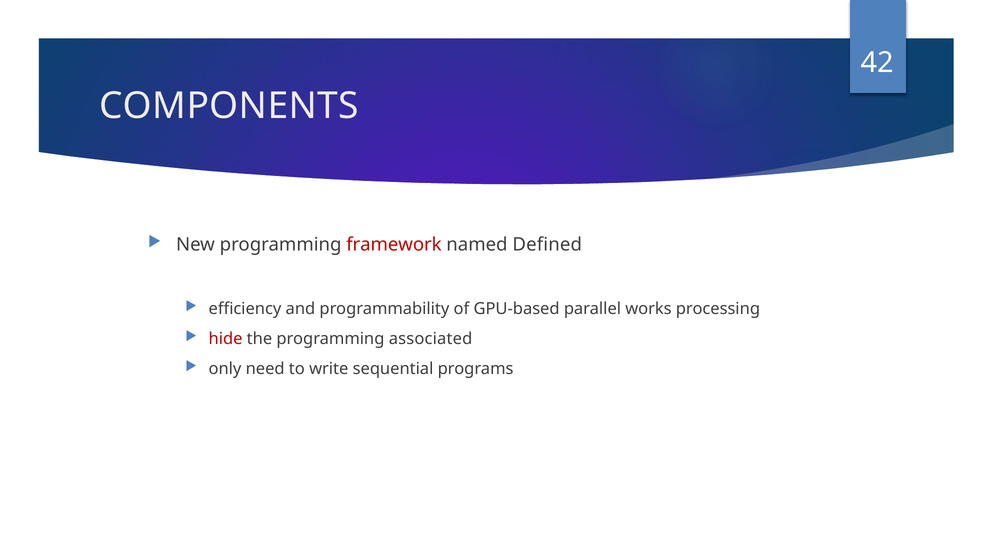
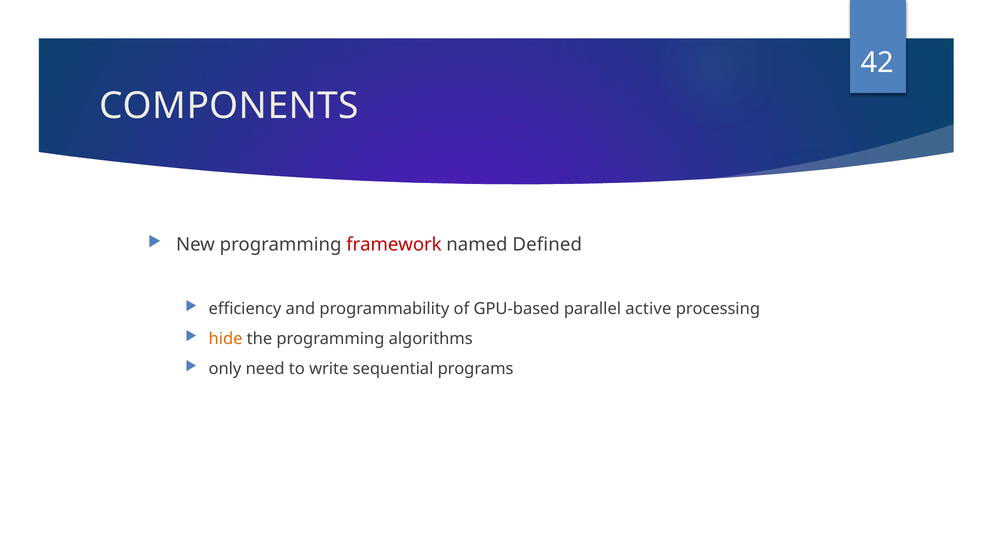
works: works -> active
hide colour: red -> orange
associated: associated -> algorithms
